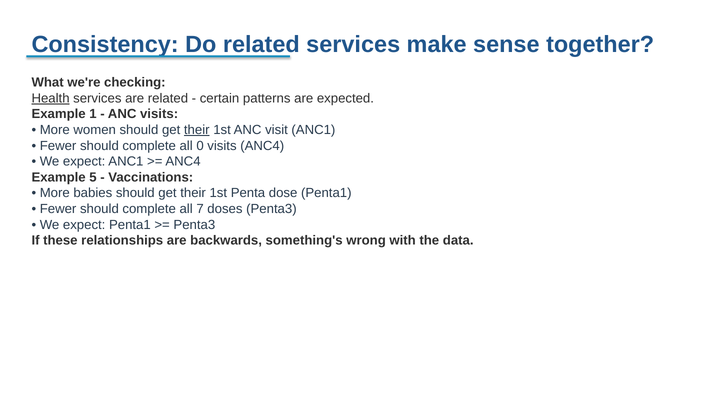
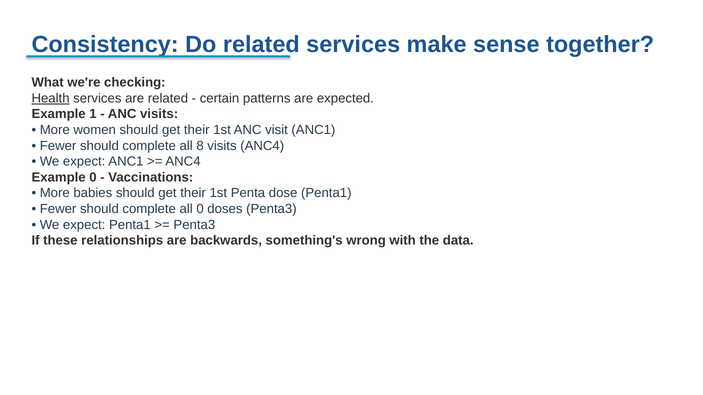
their at (197, 130) underline: present -> none
0: 0 -> 8
Example 5: 5 -> 0
all 7: 7 -> 0
